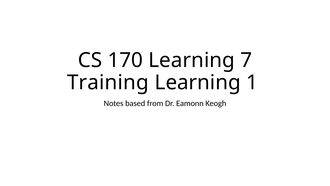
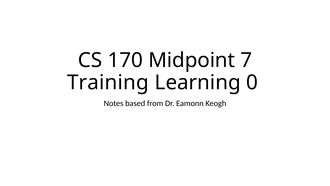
170 Learning: Learning -> Midpoint
1: 1 -> 0
